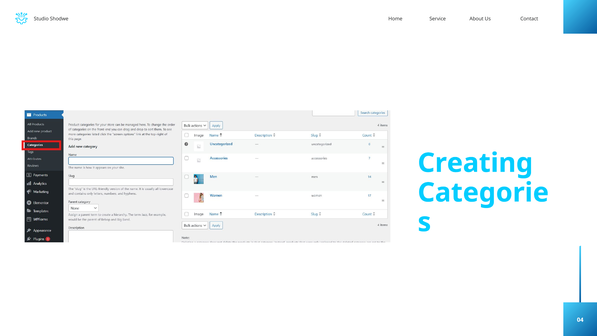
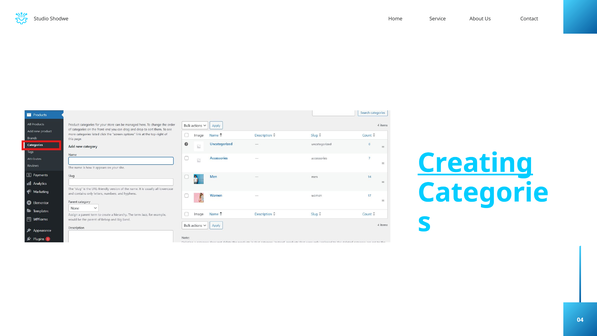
Creating underline: none -> present
